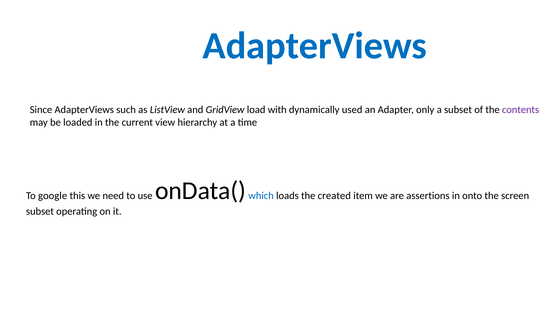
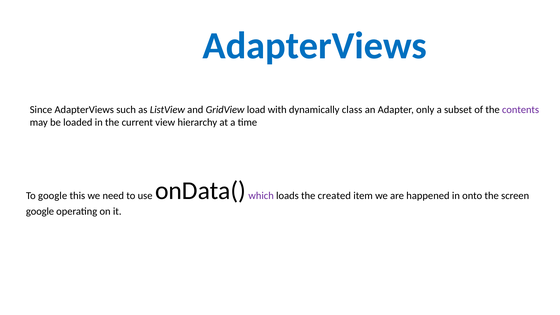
used: used -> class
which colour: blue -> purple
assertions: assertions -> happened
subset at (40, 211): subset -> google
